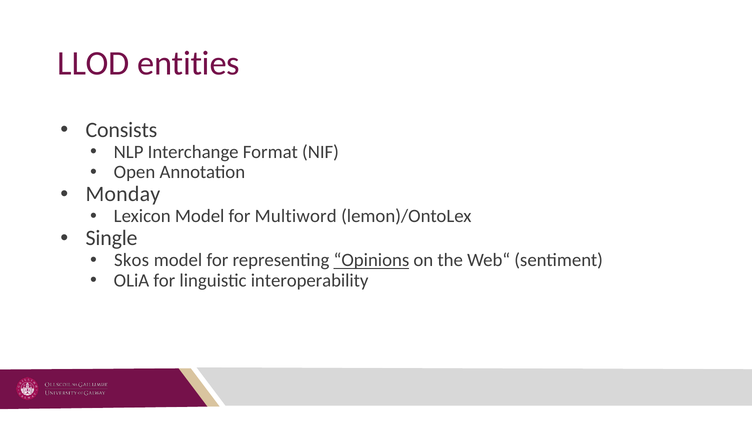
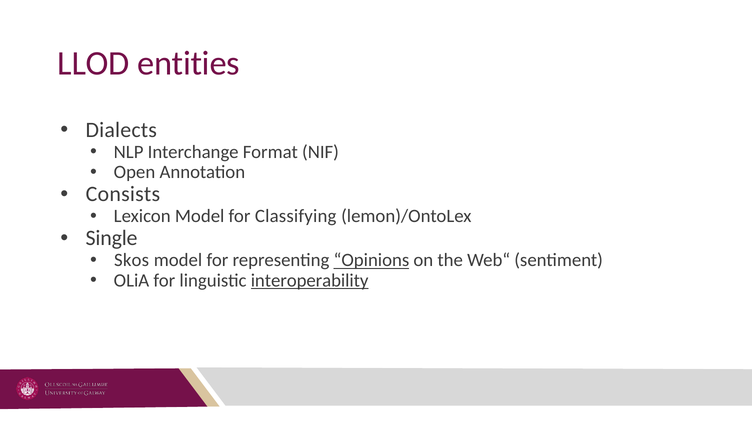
Consists: Consists -> Dialects
Monday: Monday -> Consists
Multiword: Multiword -> Classifying
interoperability underline: none -> present
